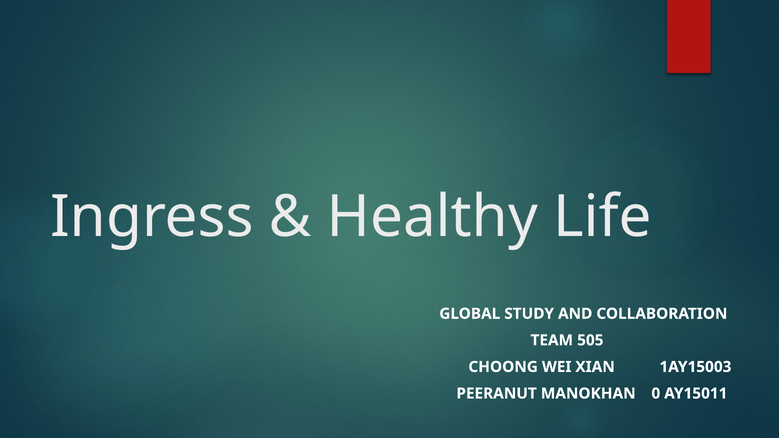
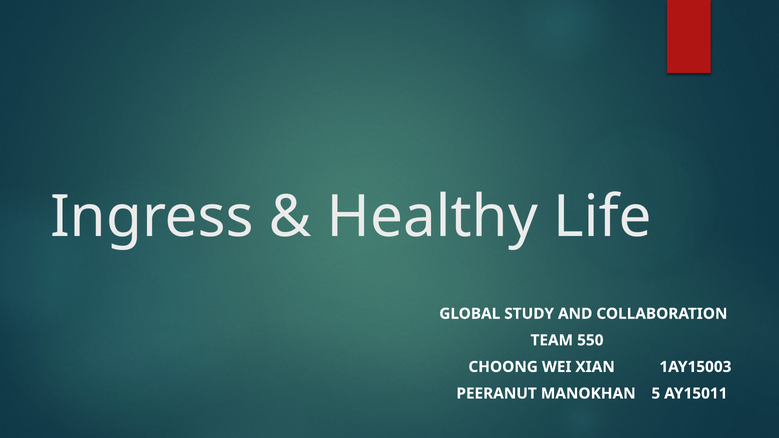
505: 505 -> 550
0: 0 -> 5
